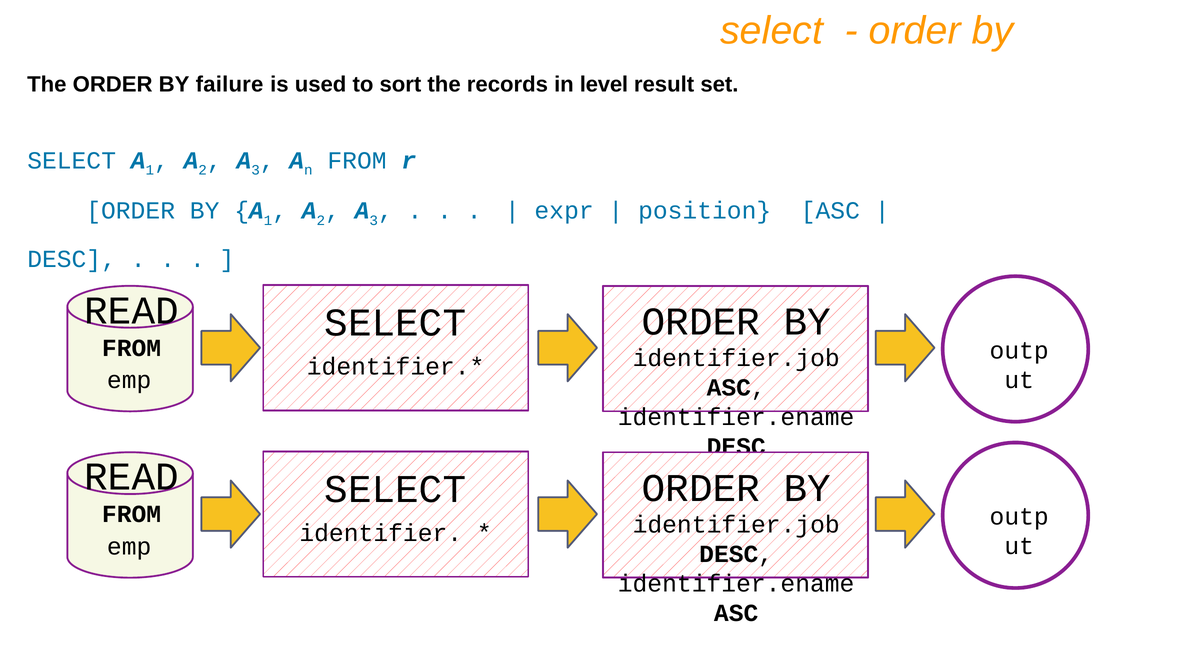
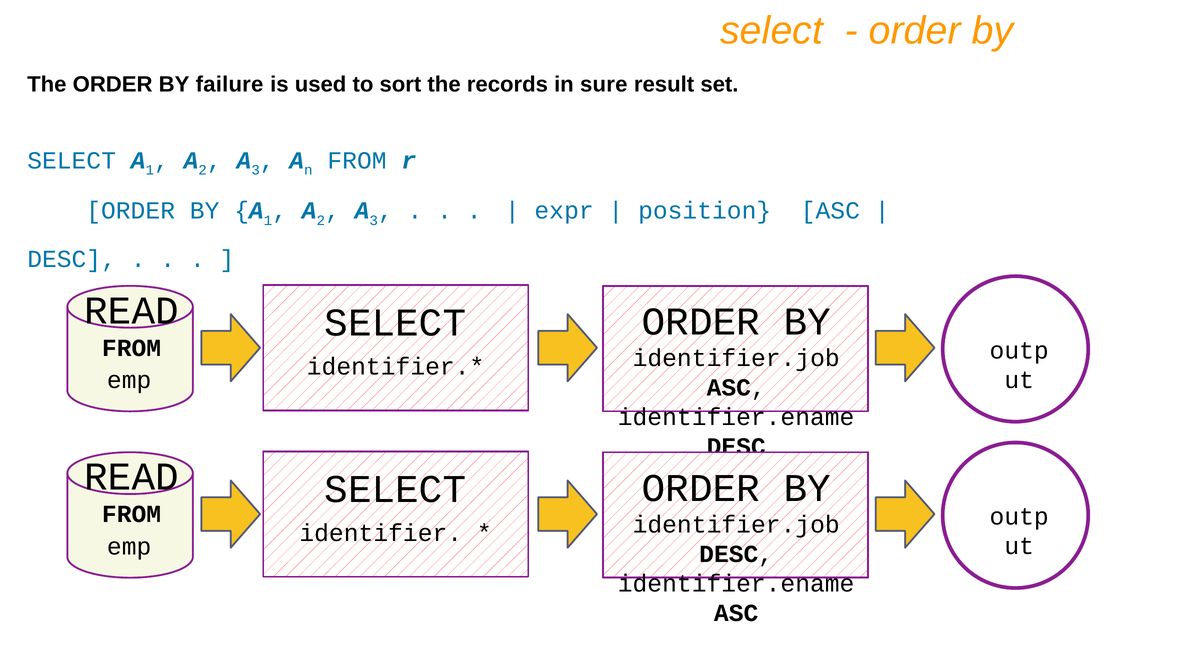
level: level -> sure
